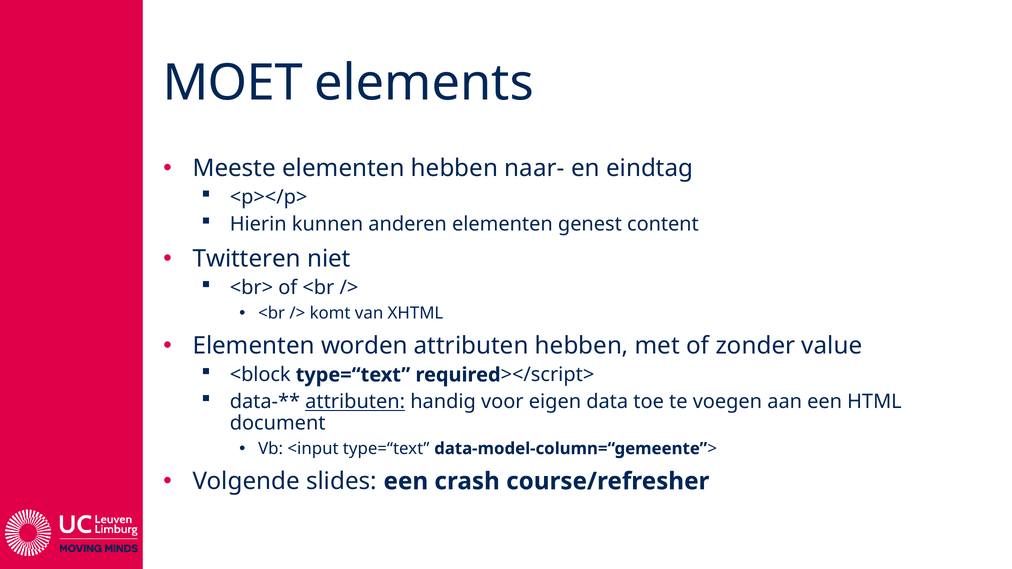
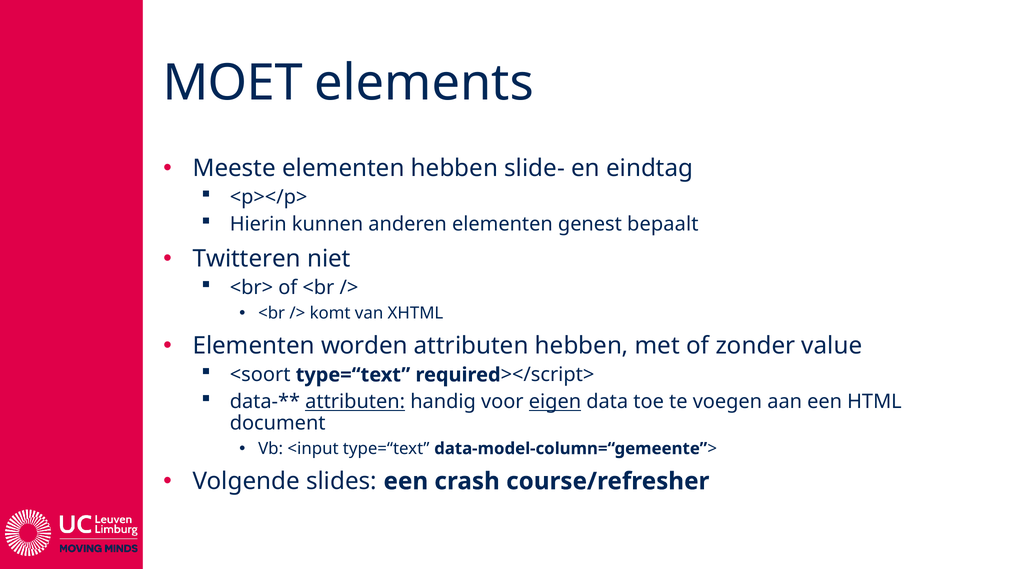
naar-: naar- -> slide-
content: content -> bepaalt
<block: <block -> <soort
eigen underline: none -> present
